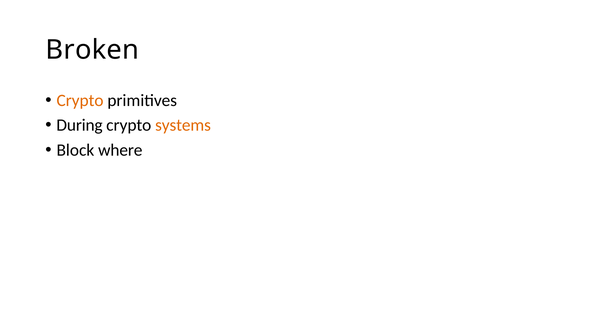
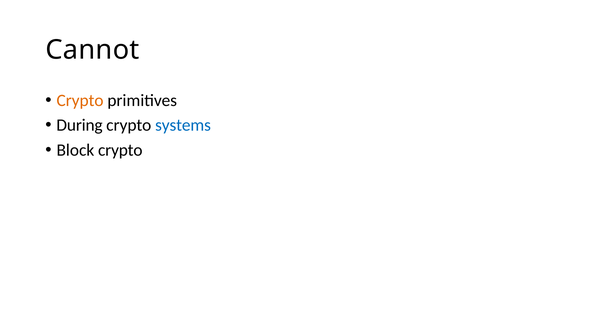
Broken: Broken -> Cannot
systems colour: orange -> blue
Block where: where -> crypto
